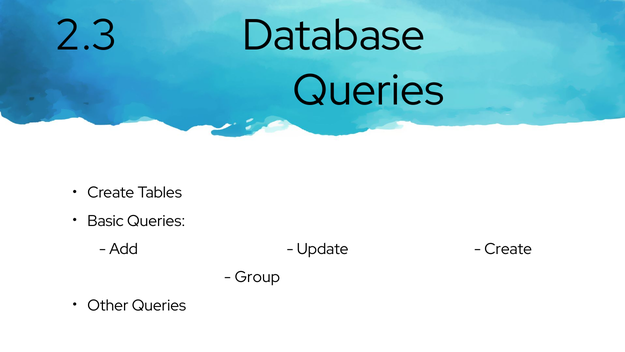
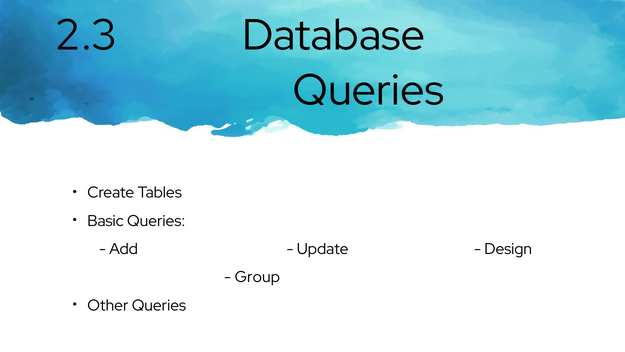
Create at (508, 249): Create -> Design
